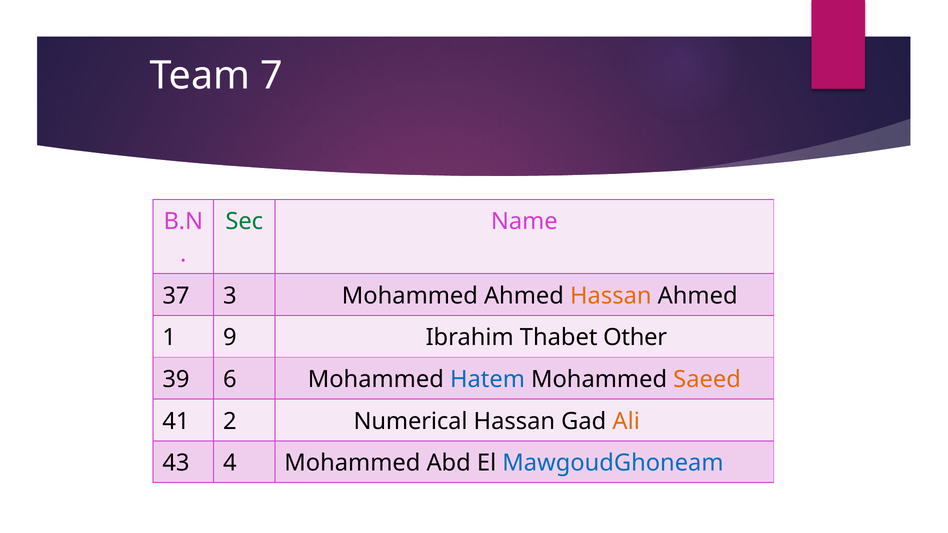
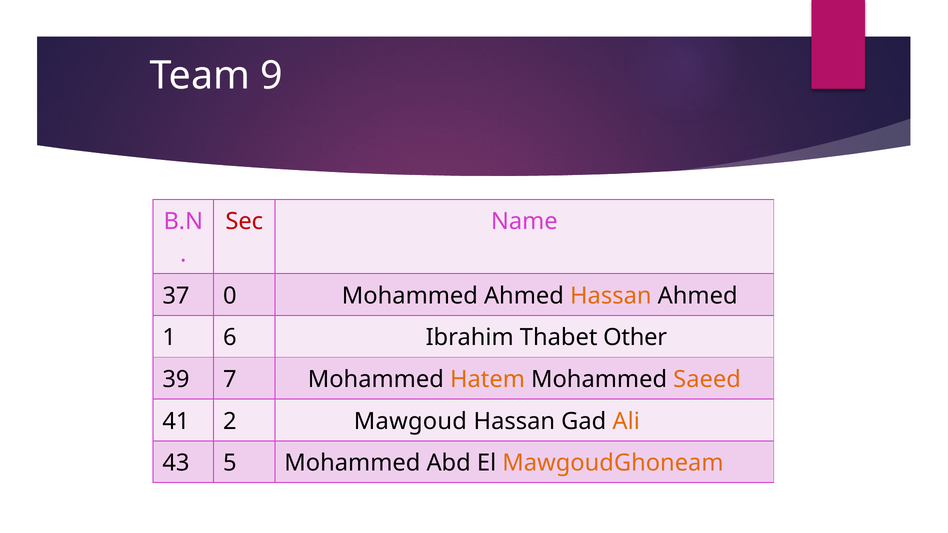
7: 7 -> 9
Sec colour: green -> red
3: 3 -> 0
9: 9 -> 6
6: 6 -> 7
Hatem colour: blue -> orange
Numerical: Numerical -> Mawgoud
4: 4 -> 5
MawgoudGhoneam colour: blue -> orange
